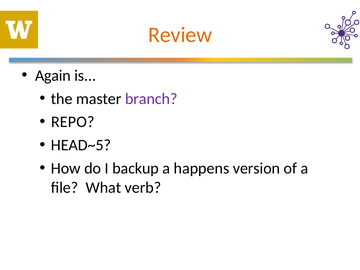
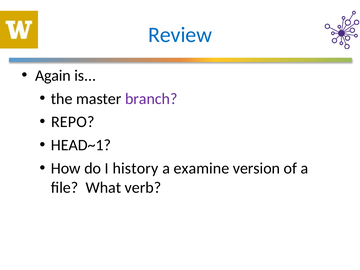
Review colour: orange -> blue
HEAD~5: HEAD~5 -> HEAD~1
backup: backup -> history
happens: happens -> examine
